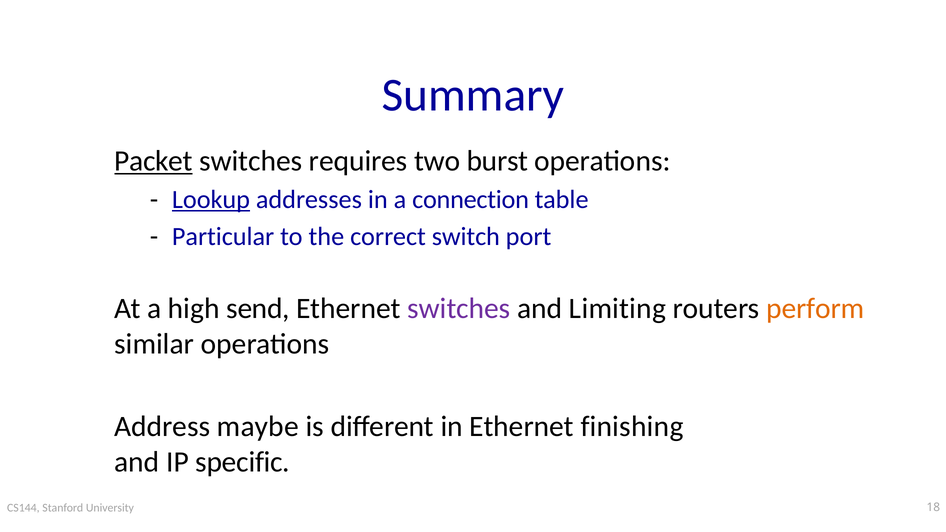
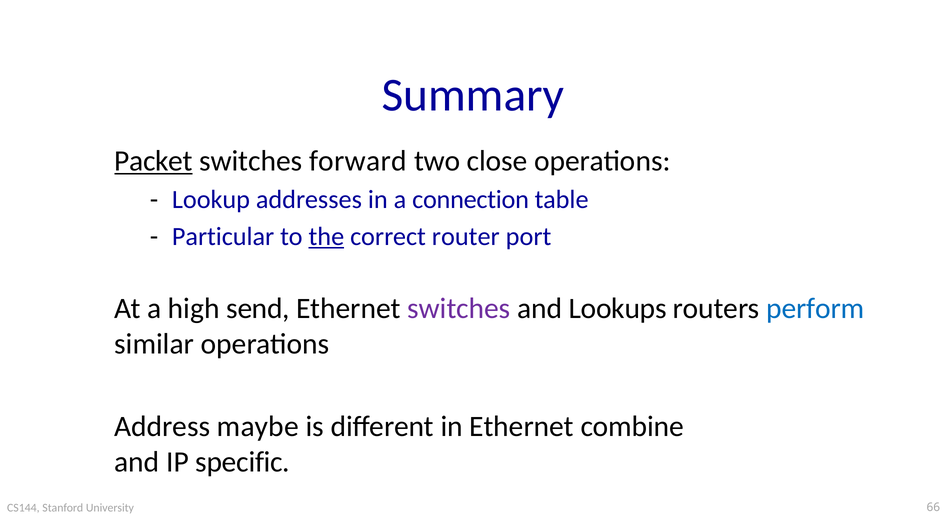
requires: requires -> forward
burst: burst -> close
Lookup underline: present -> none
the underline: none -> present
switch: switch -> router
Limiting: Limiting -> Lookups
perform colour: orange -> blue
finishing: finishing -> combine
18: 18 -> 66
